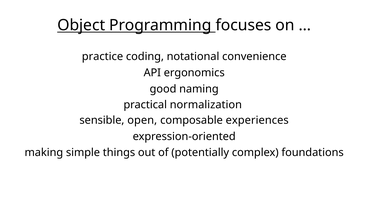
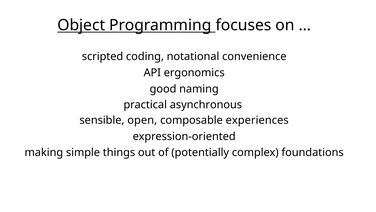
practice: practice -> scripted
normalization: normalization -> asynchronous
